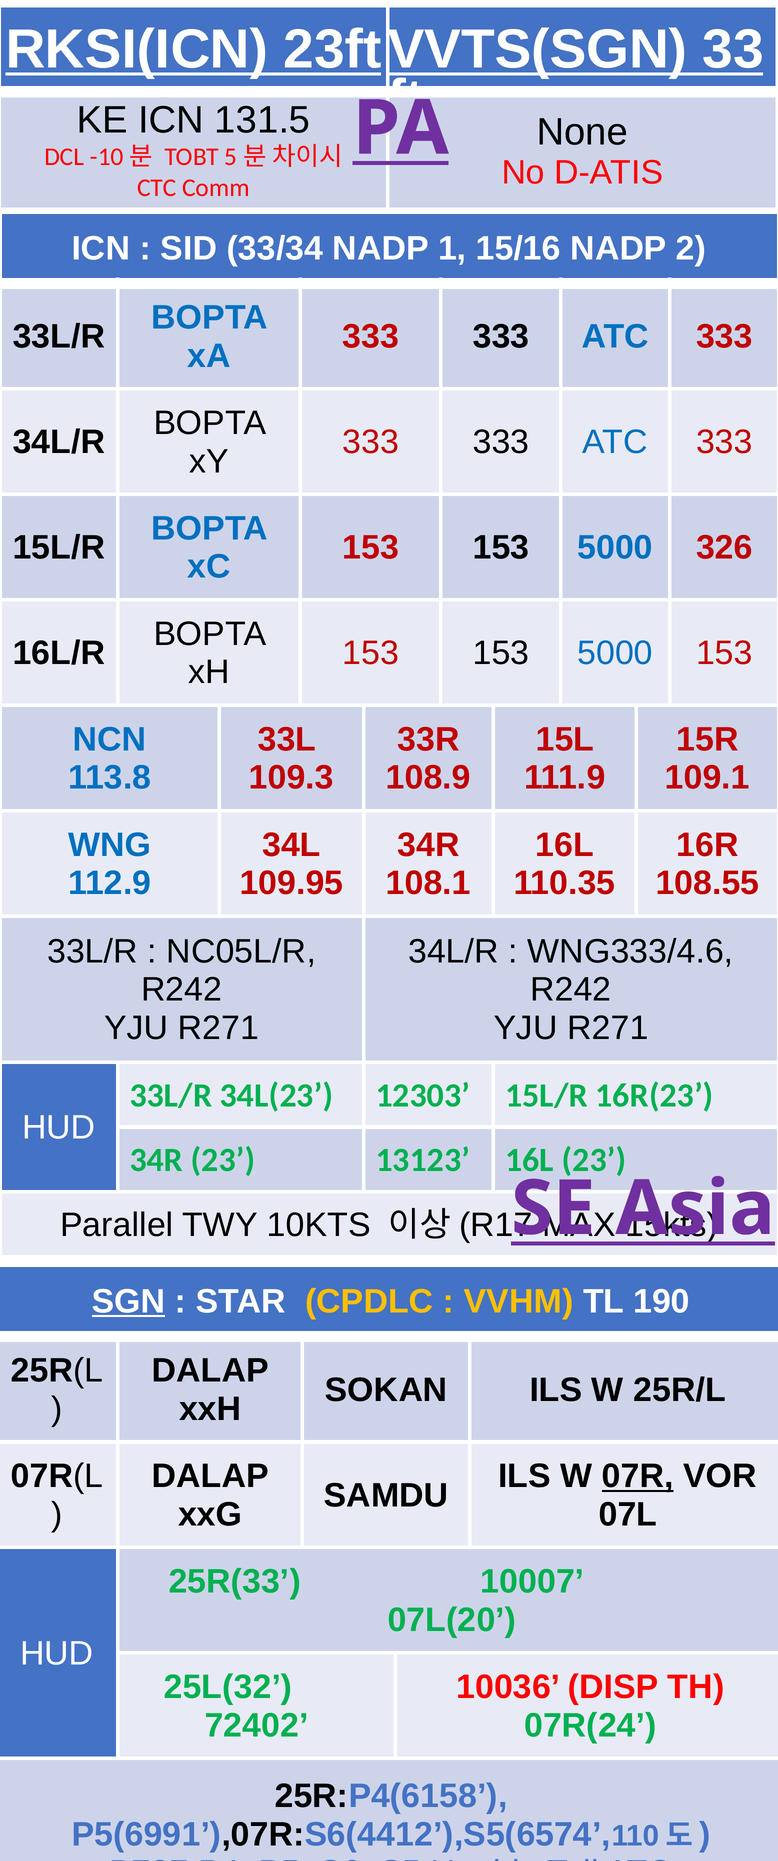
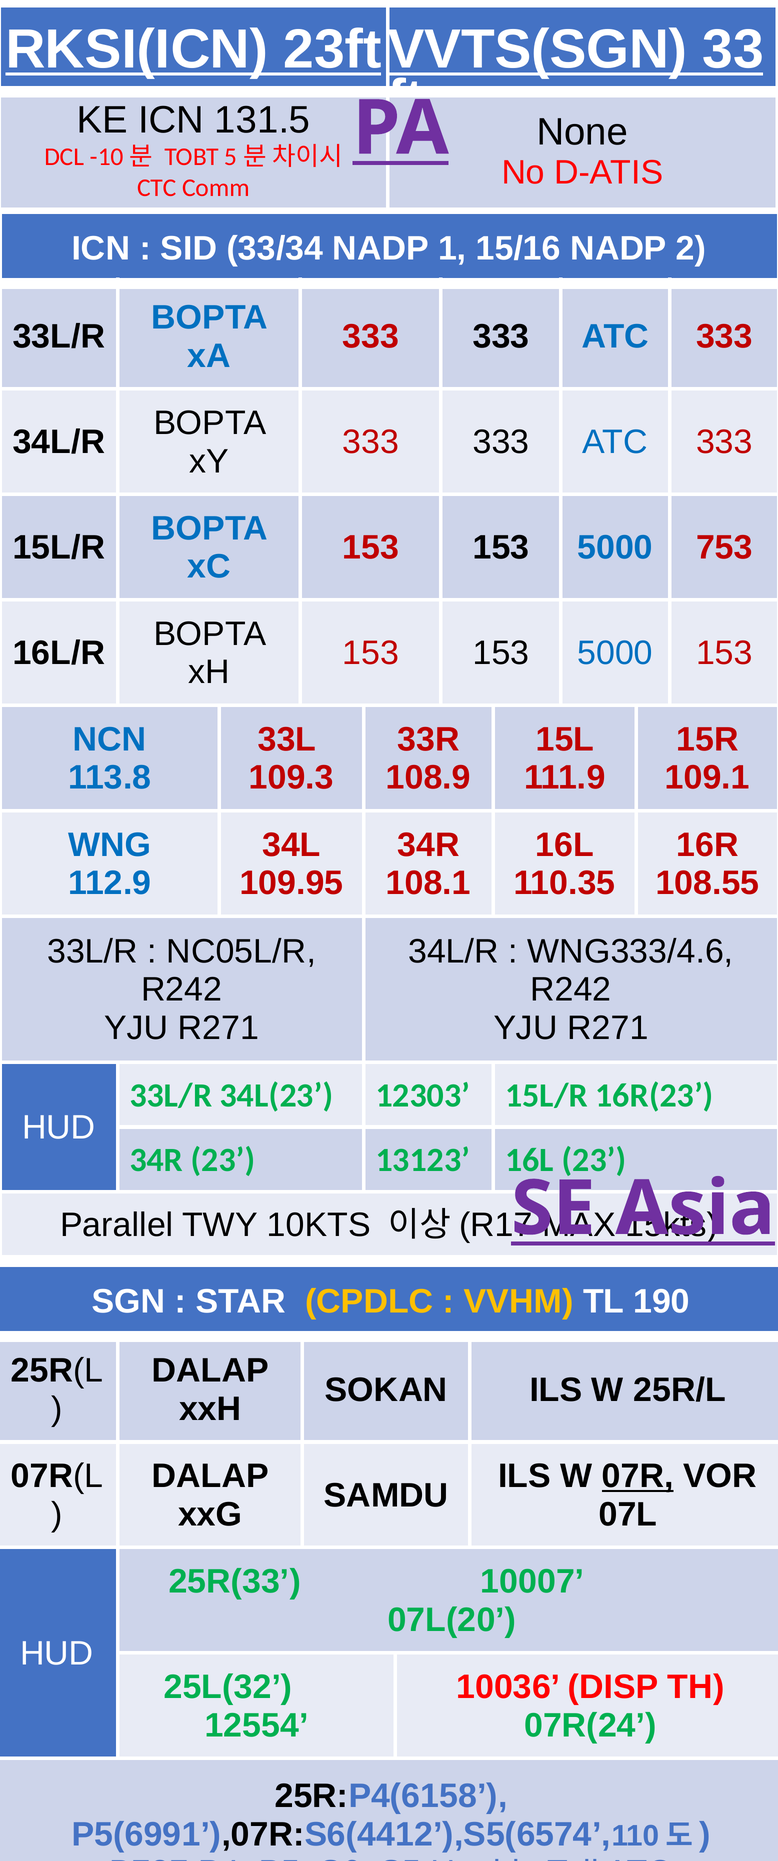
326: 326 -> 753
SGN at (128, 1302) underline: present -> none
72402: 72402 -> 12554
